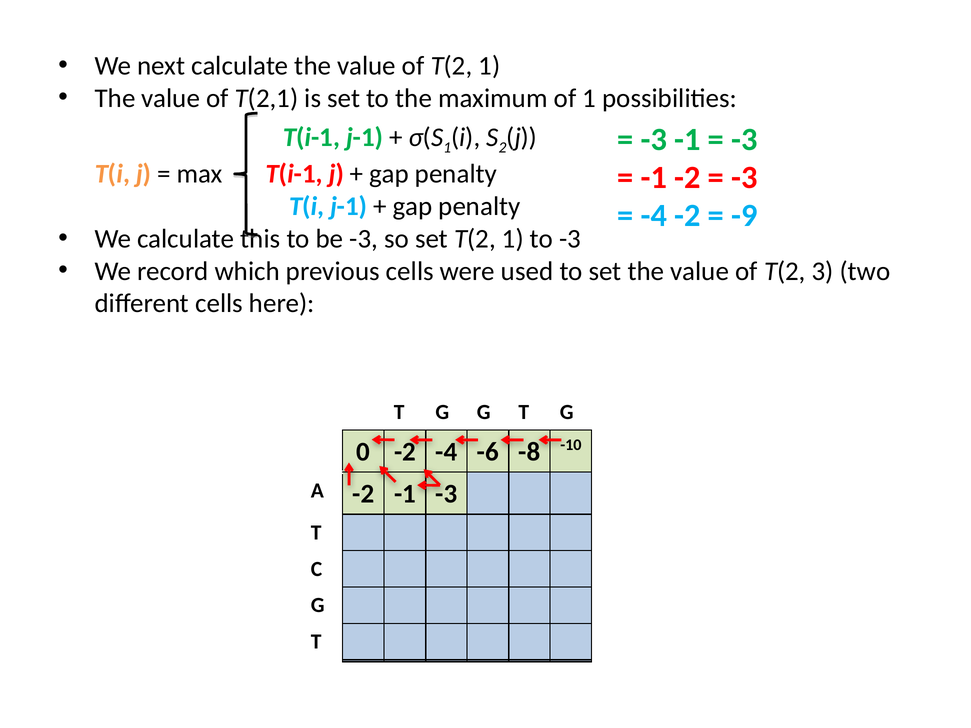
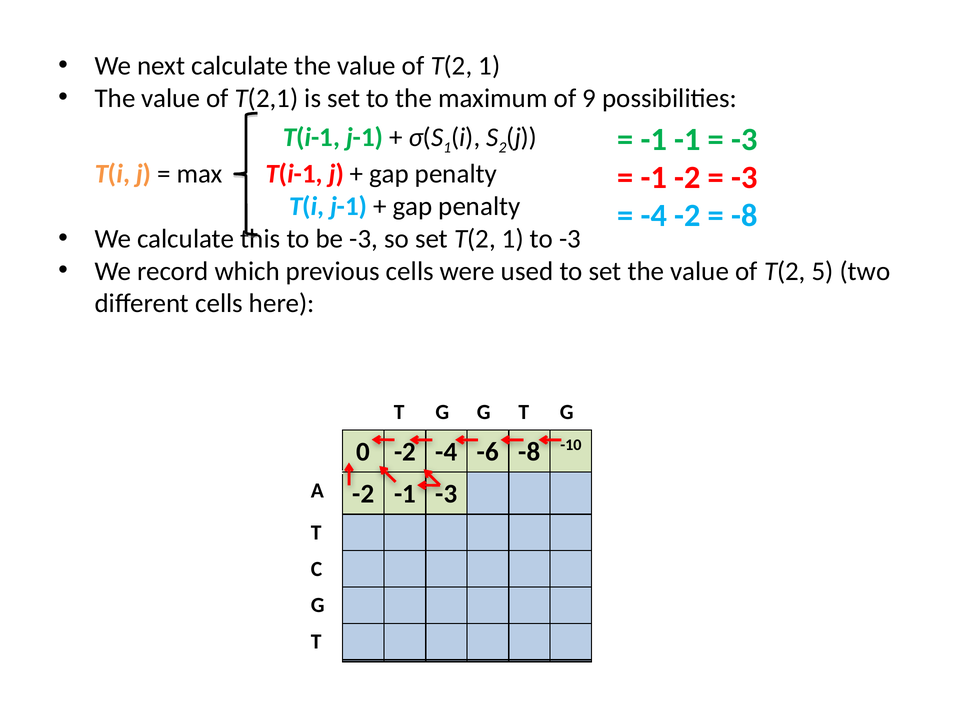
of 1: 1 -> 9
-3 at (654, 140): -3 -> -1
-9 at (744, 216): -9 -> -8
3: 3 -> 5
